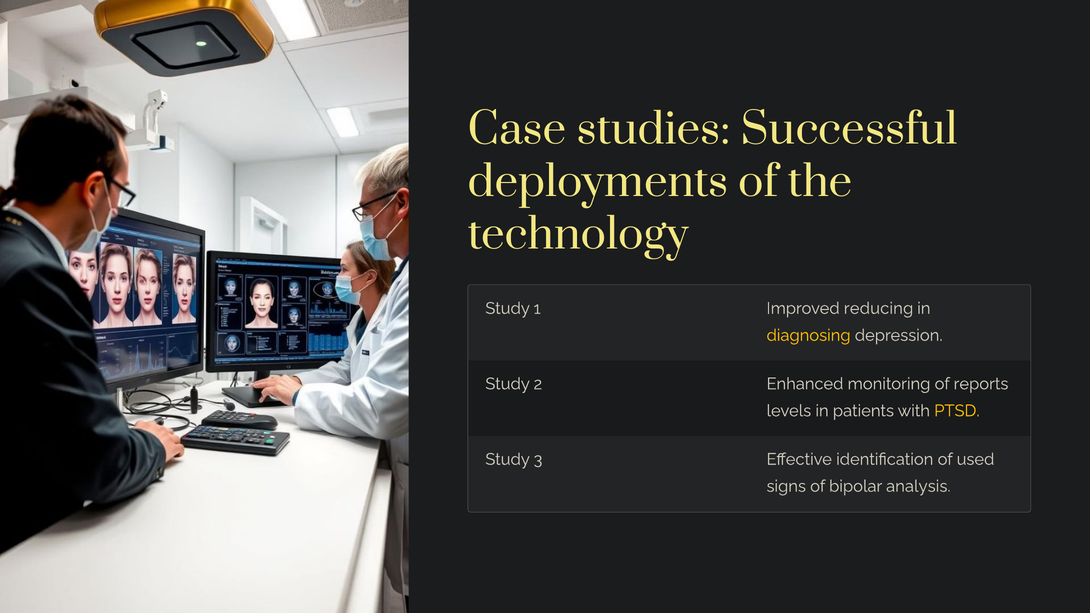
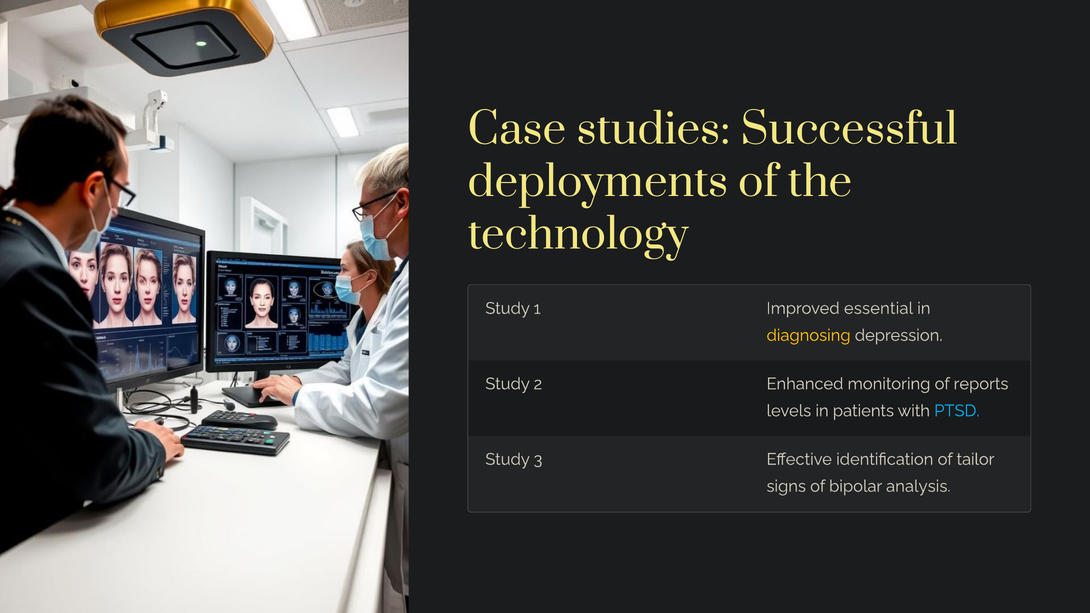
reducing: reducing -> essential
PTSD colour: yellow -> light blue
used: used -> tailor
